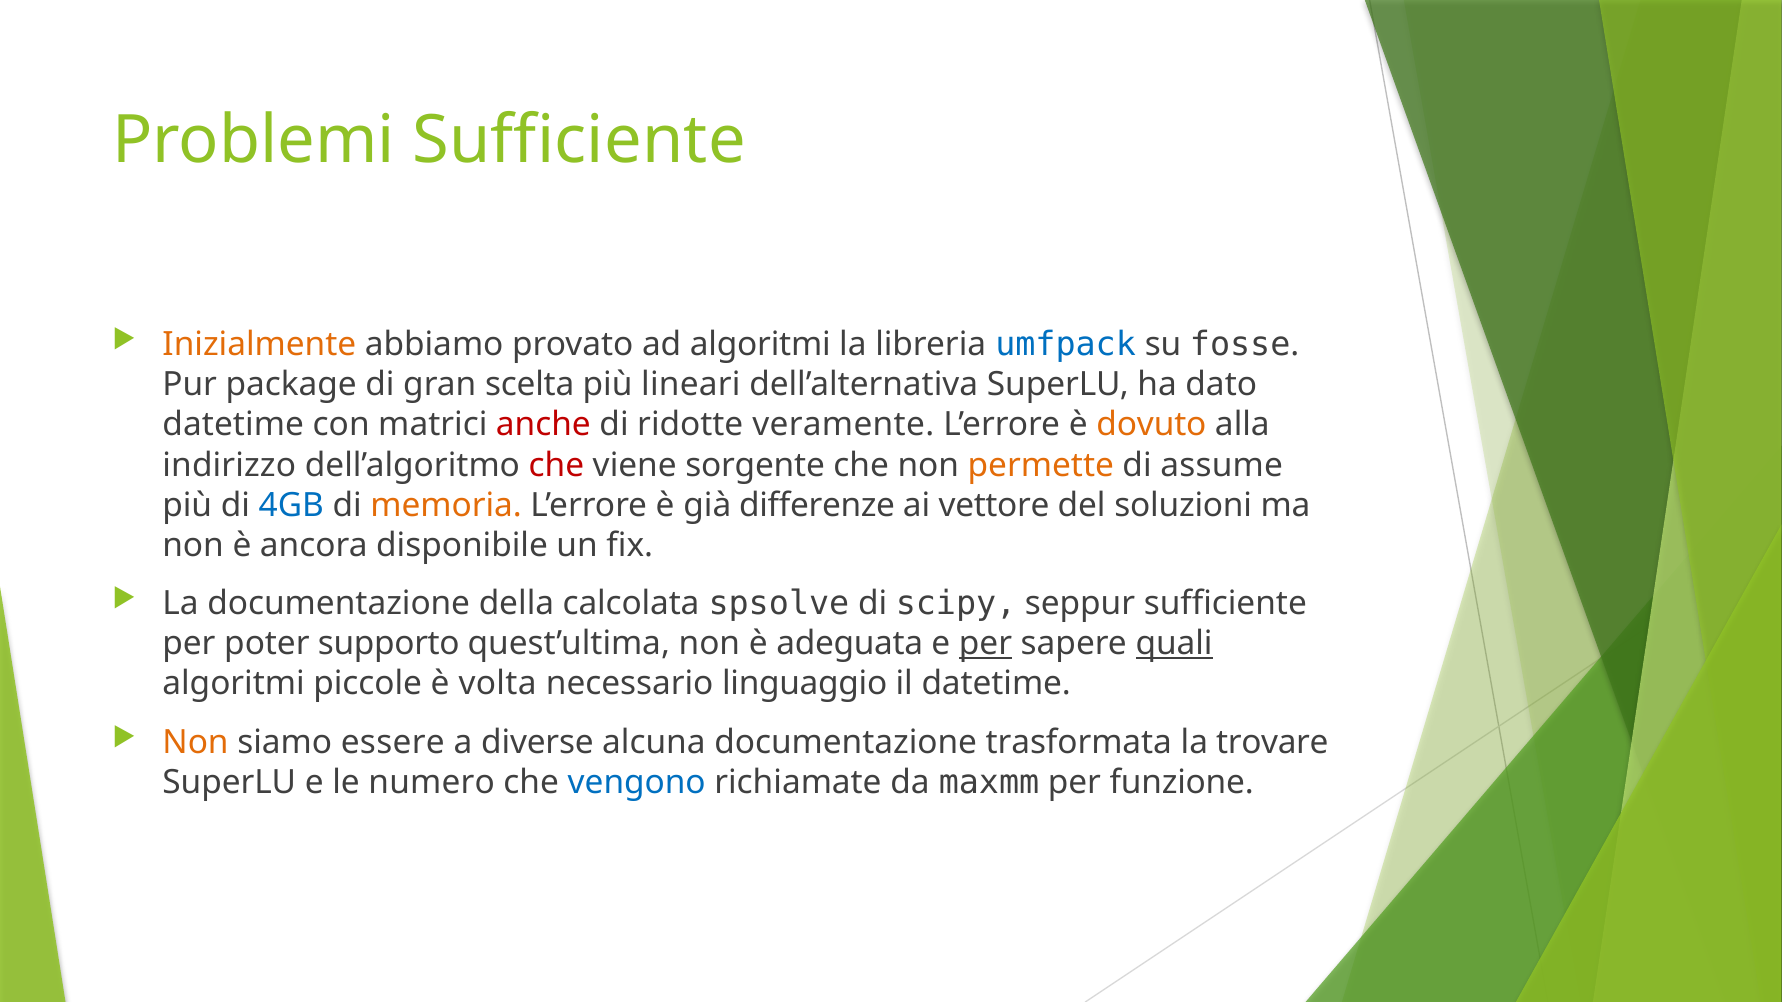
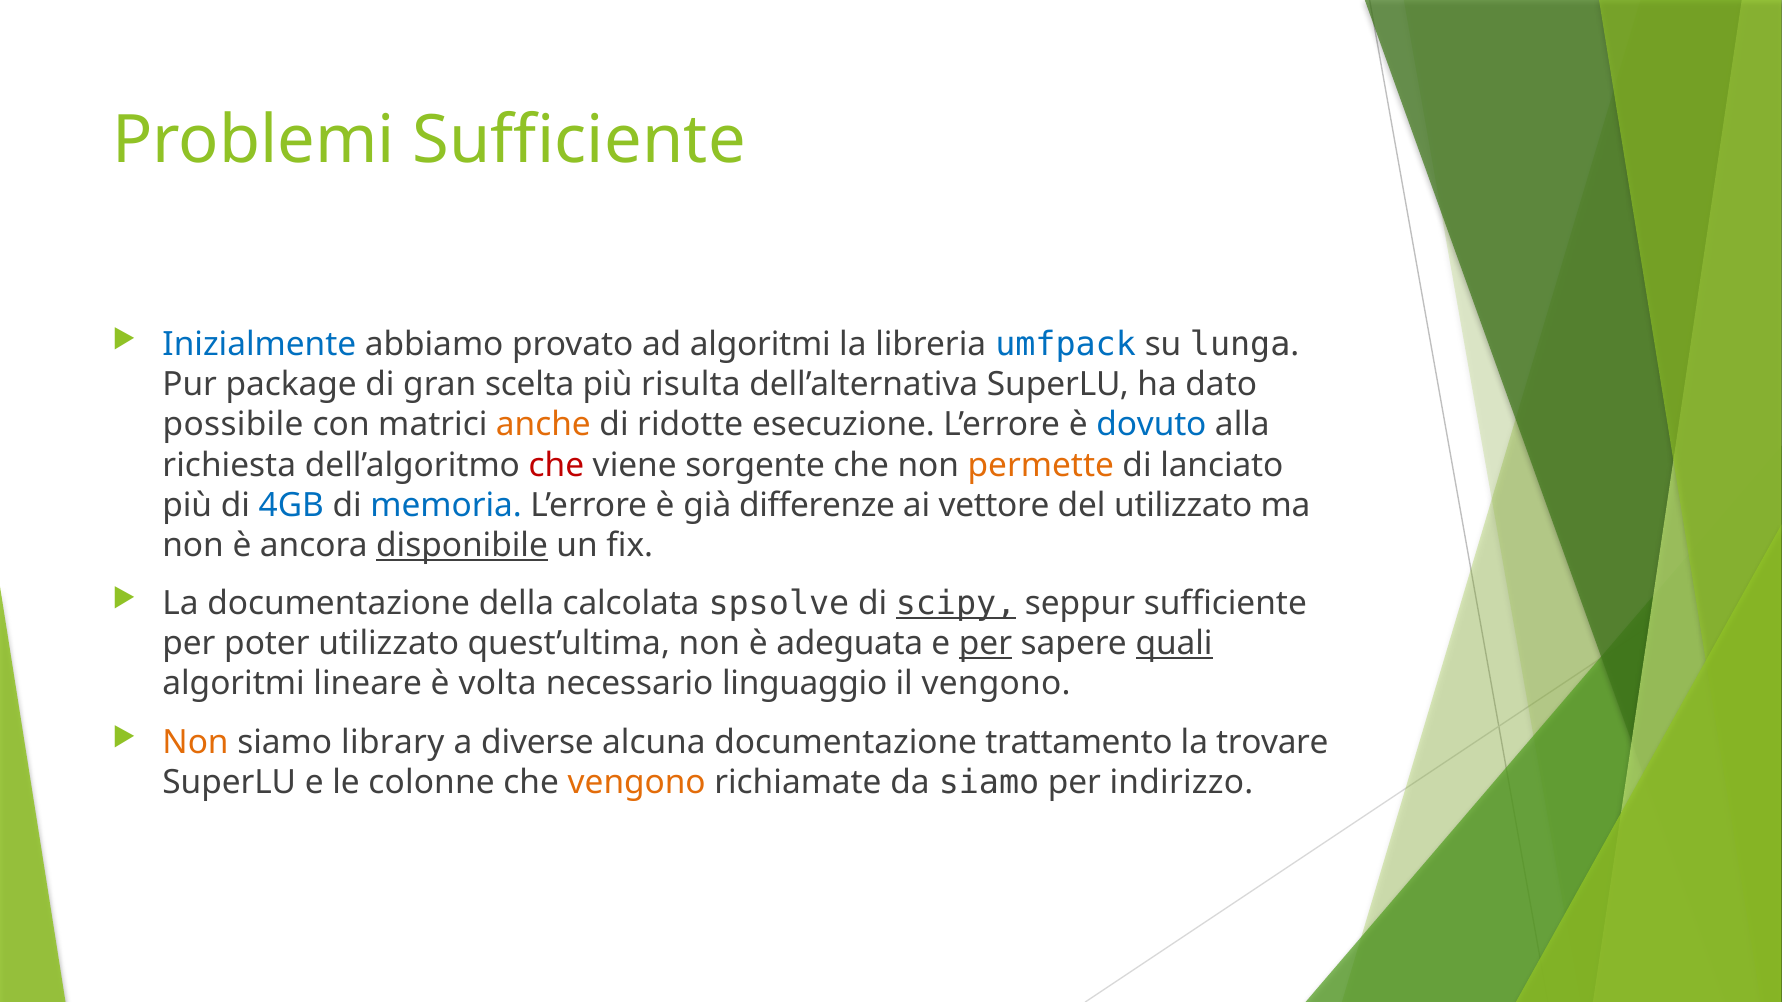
Inizialmente colour: orange -> blue
fosse: fosse -> lunga
lineari: lineari -> risulta
datetime at (233, 425): datetime -> possibile
anche colour: red -> orange
veramente: veramente -> esecuzione
dovuto colour: orange -> blue
indirizzo: indirizzo -> richiesta
assume: assume -> lanciato
memoria colour: orange -> blue
del soluzioni: soluzioni -> utilizzato
disponibile underline: none -> present
scipy underline: none -> present
poter supporto: supporto -> utilizzato
piccole: piccole -> lineare
il datetime: datetime -> vengono
essere: essere -> library
trasformata: trasformata -> trattamento
numero: numero -> colonne
vengono at (637, 783) colour: blue -> orange
da maxmm: maxmm -> siamo
funzione: funzione -> indirizzo
